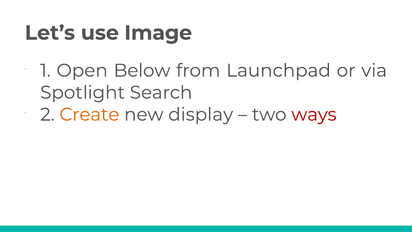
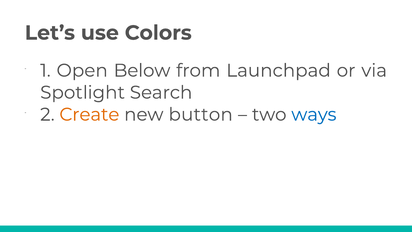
Image: Image -> Colors
display: display -> button
ways colour: red -> blue
